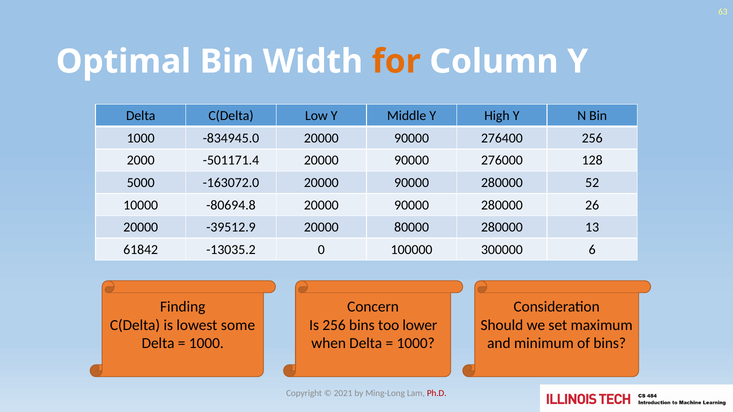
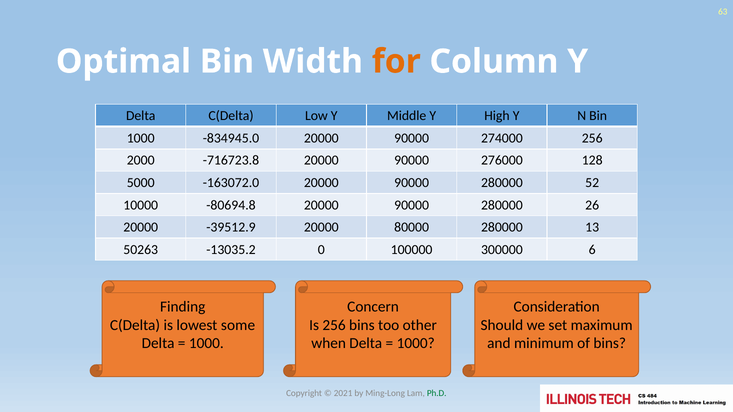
276400: 276400 -> 274000
-501171.4: -501171.4 -> -716723.8
61842: 61842 -> 50263
lower: lower -> other
Ph.D colour: red -> green
